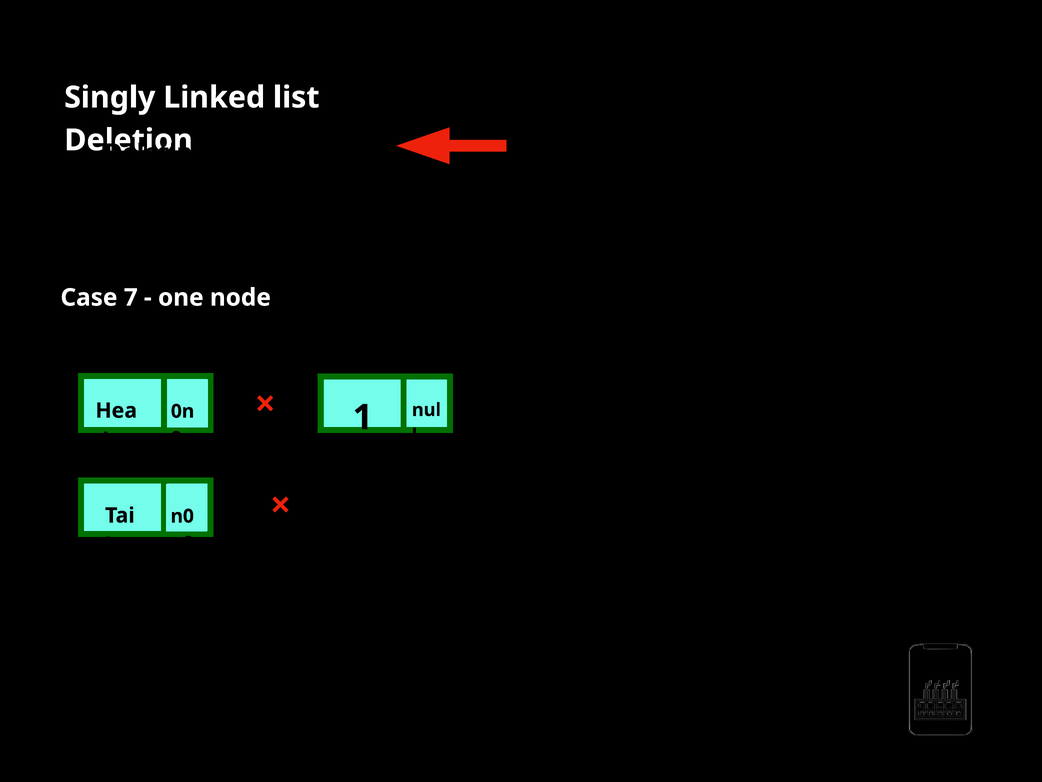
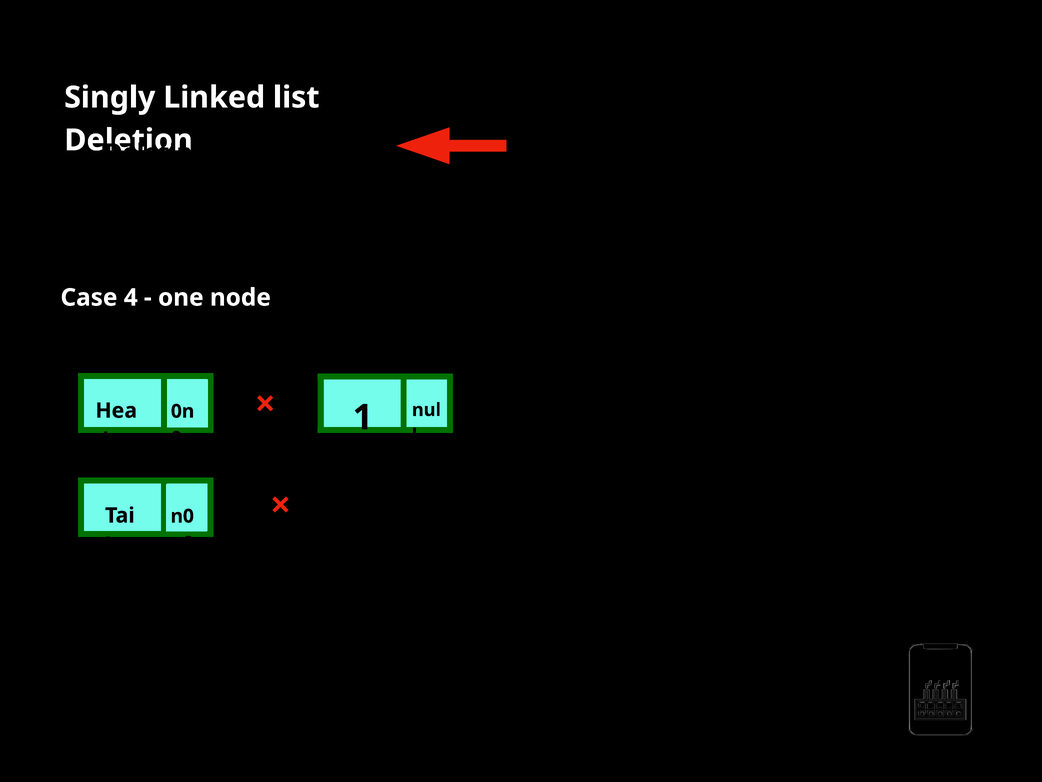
7: 7 -> 4
